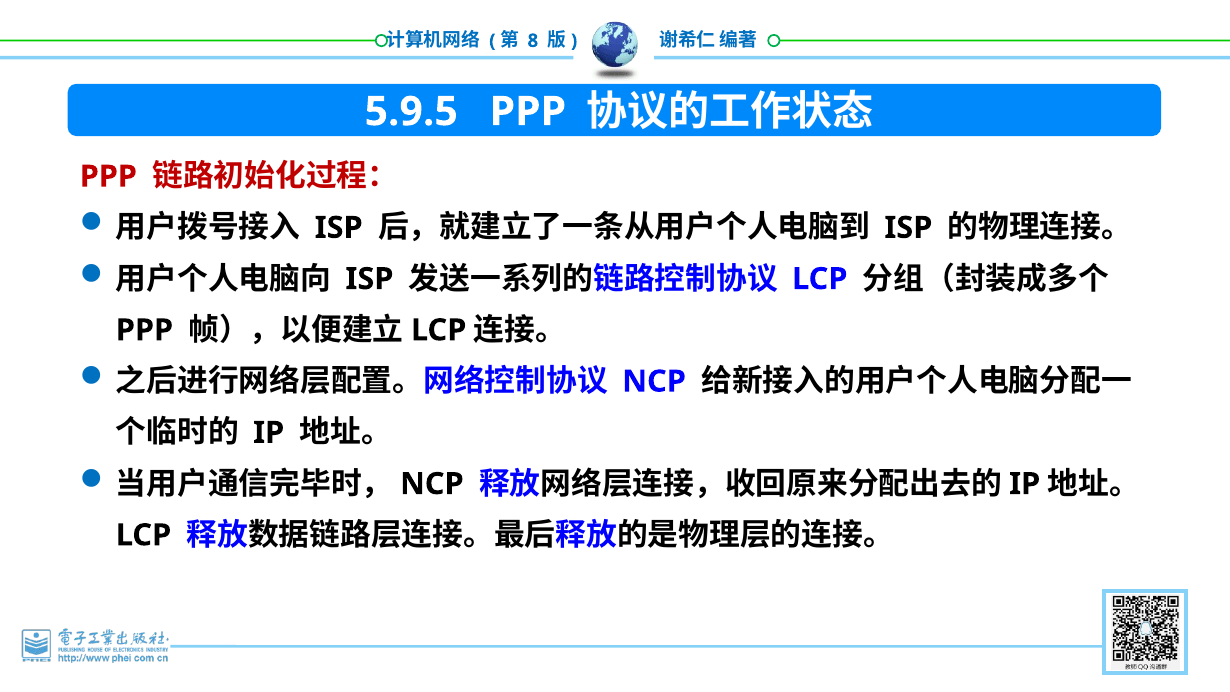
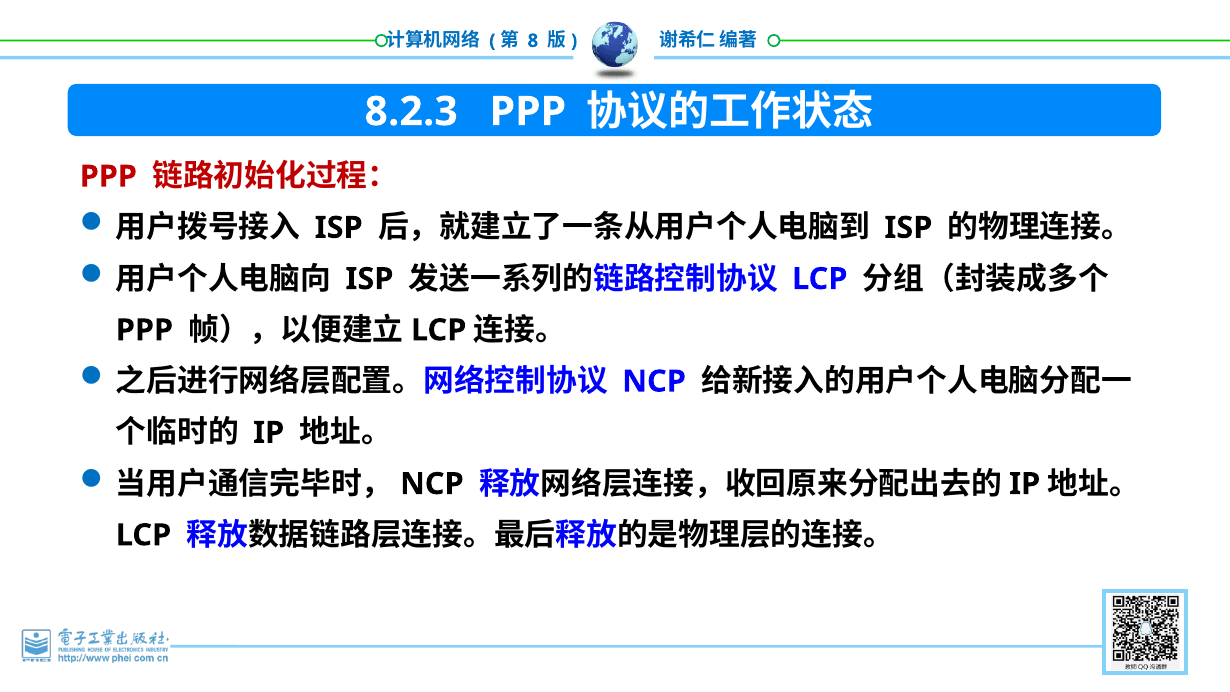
5.9.5: 5.9.5 -> 8.2.3
